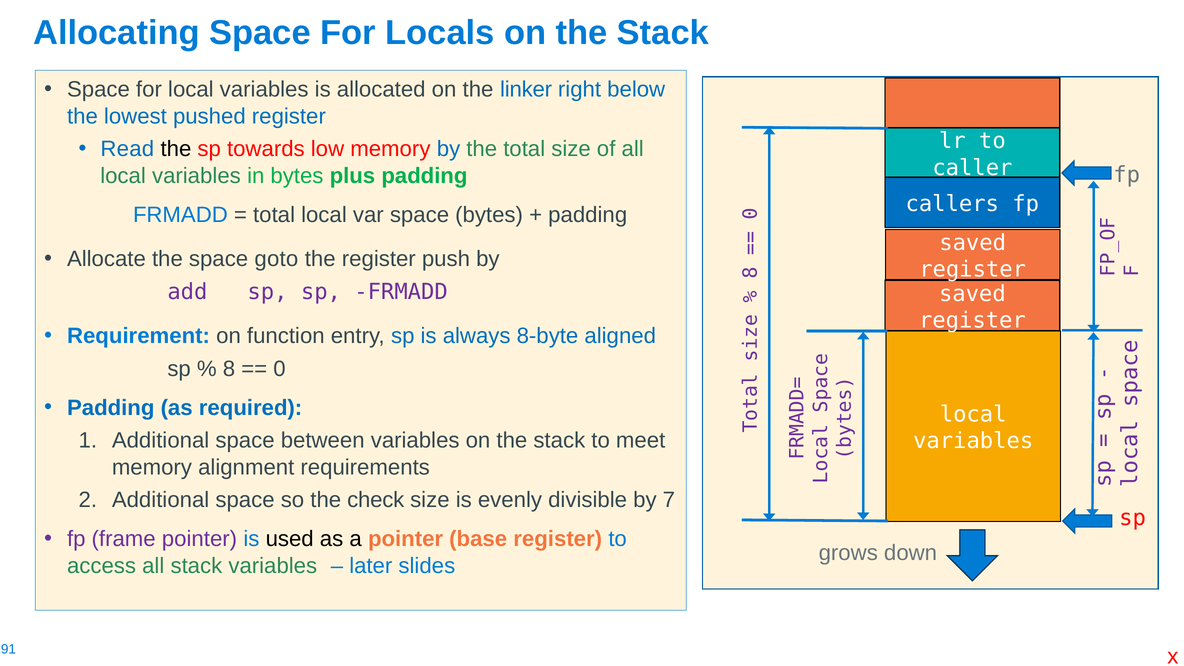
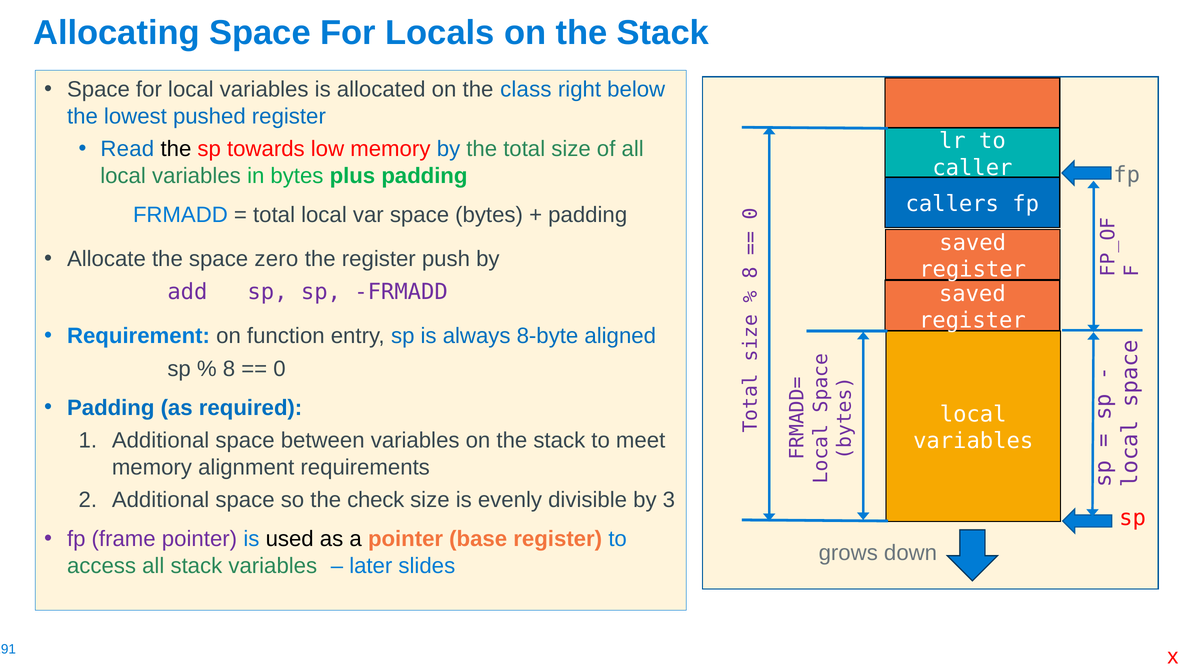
linker: linker -> class
goto: goto -> zero
7: 7 -> 3
